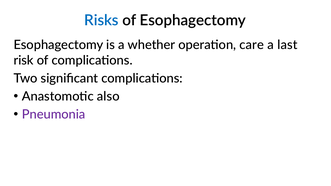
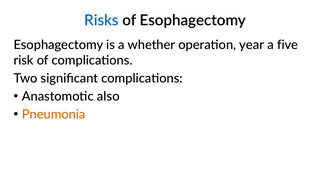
care: care -> year
last: last -> five
Pneumonia colour: purple -> orange
